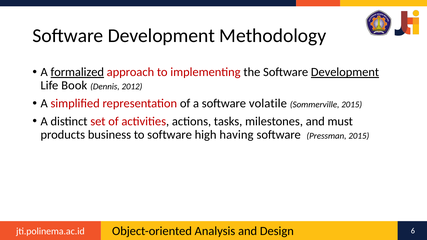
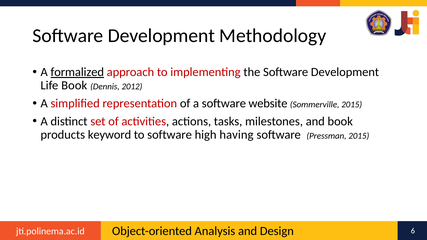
Development at (345, 72) underline: present -> none
volatile: volatile -> website
and must: must -> book
business: business -> keyword
